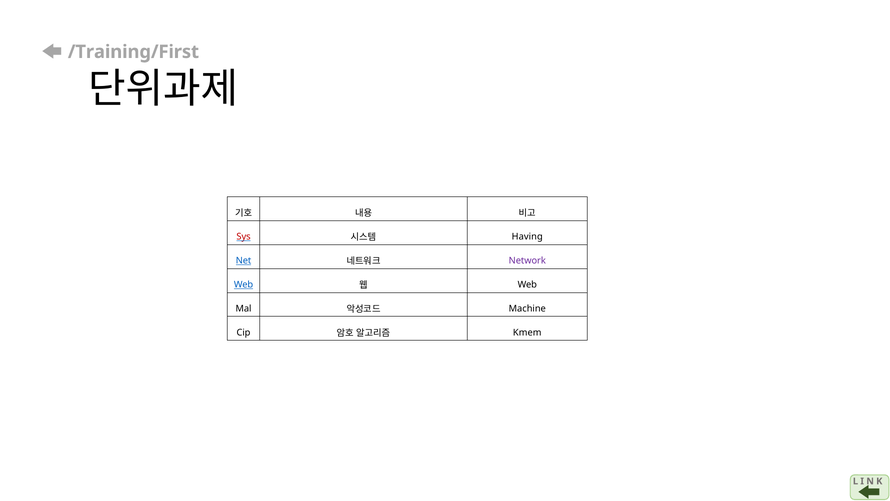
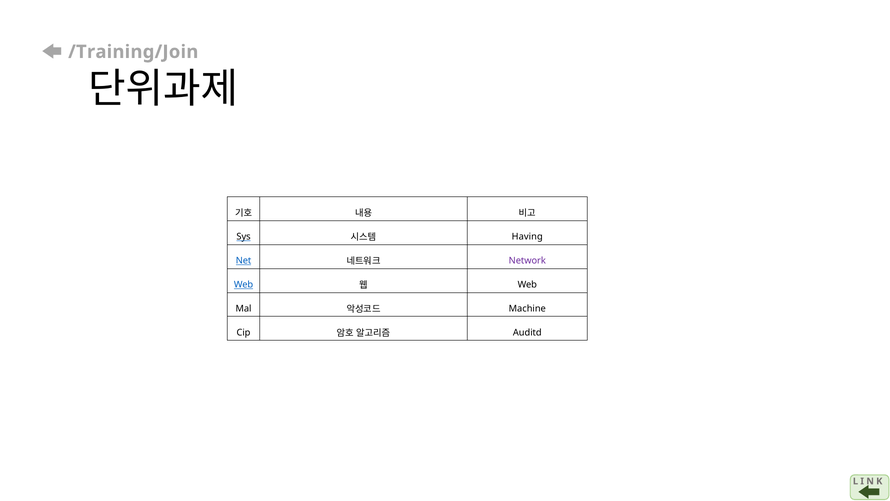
/Training/First: /Training/First -> /Training/Join
Sys colour: red -> black
Kmem: Kmem -> Auditd
